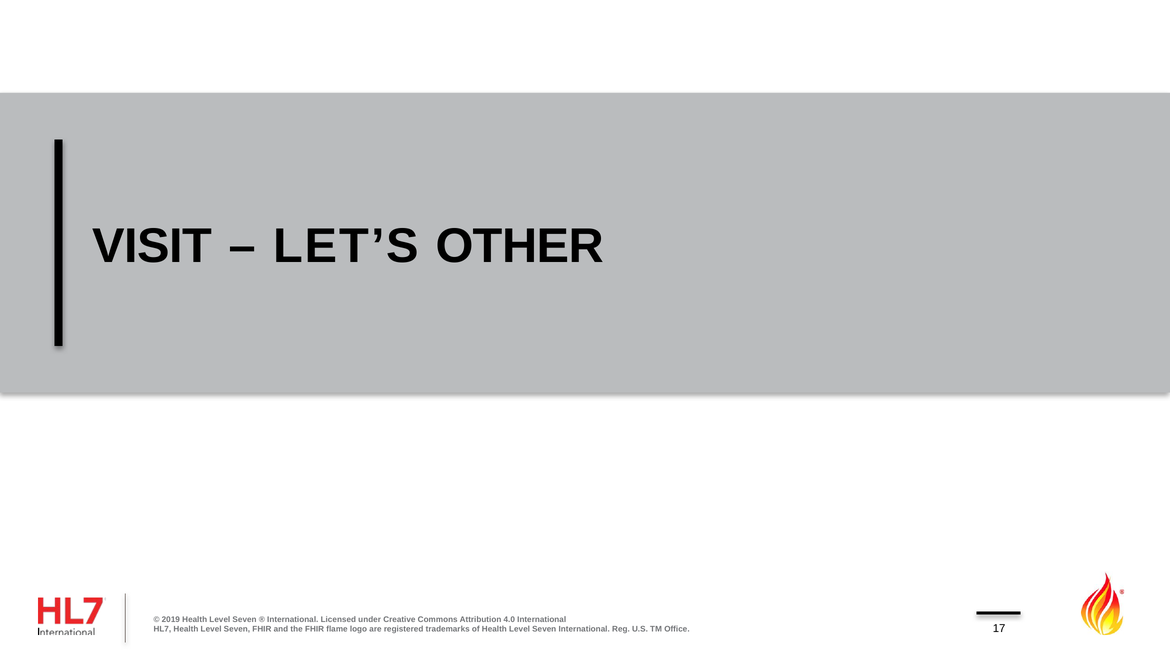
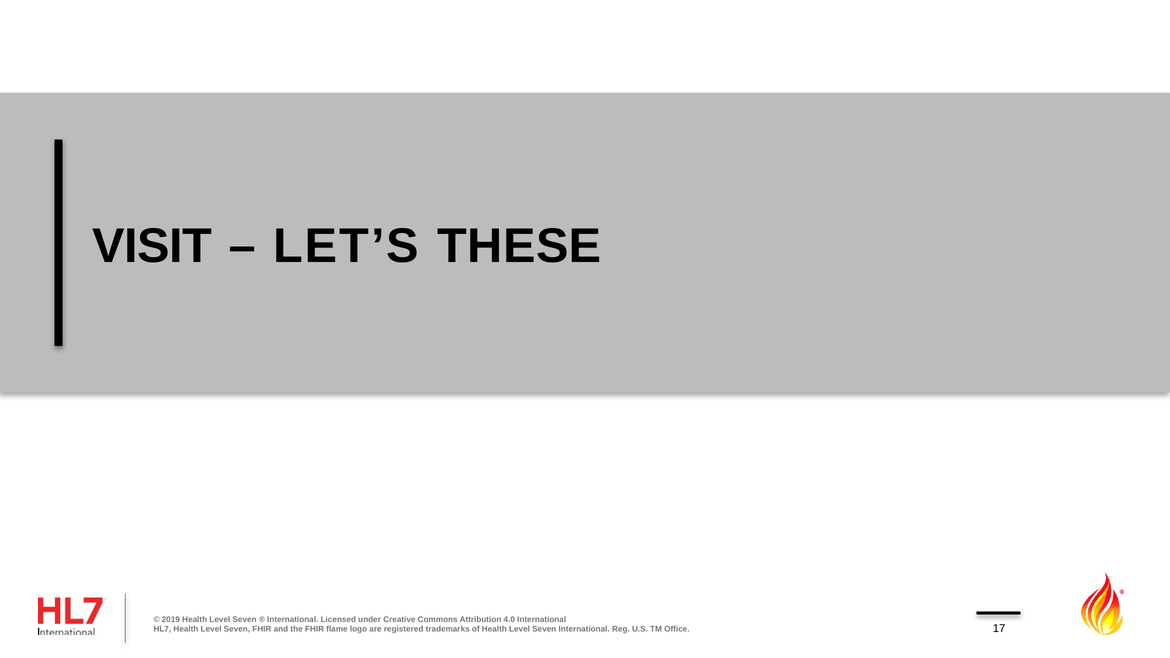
OTHER: OTHER -> THESE
